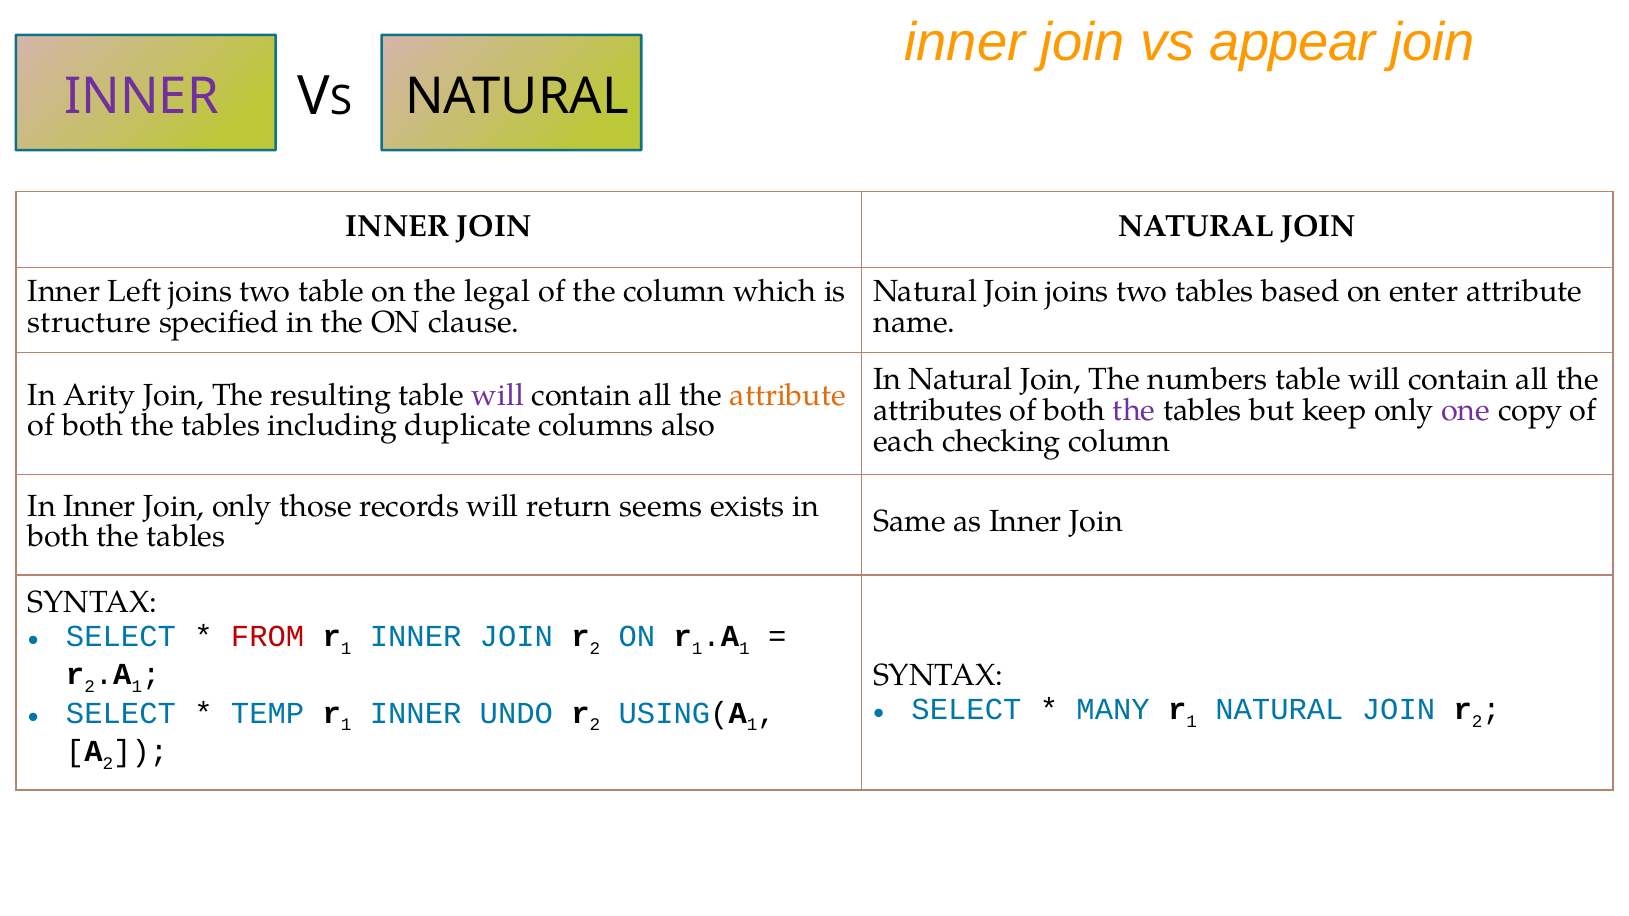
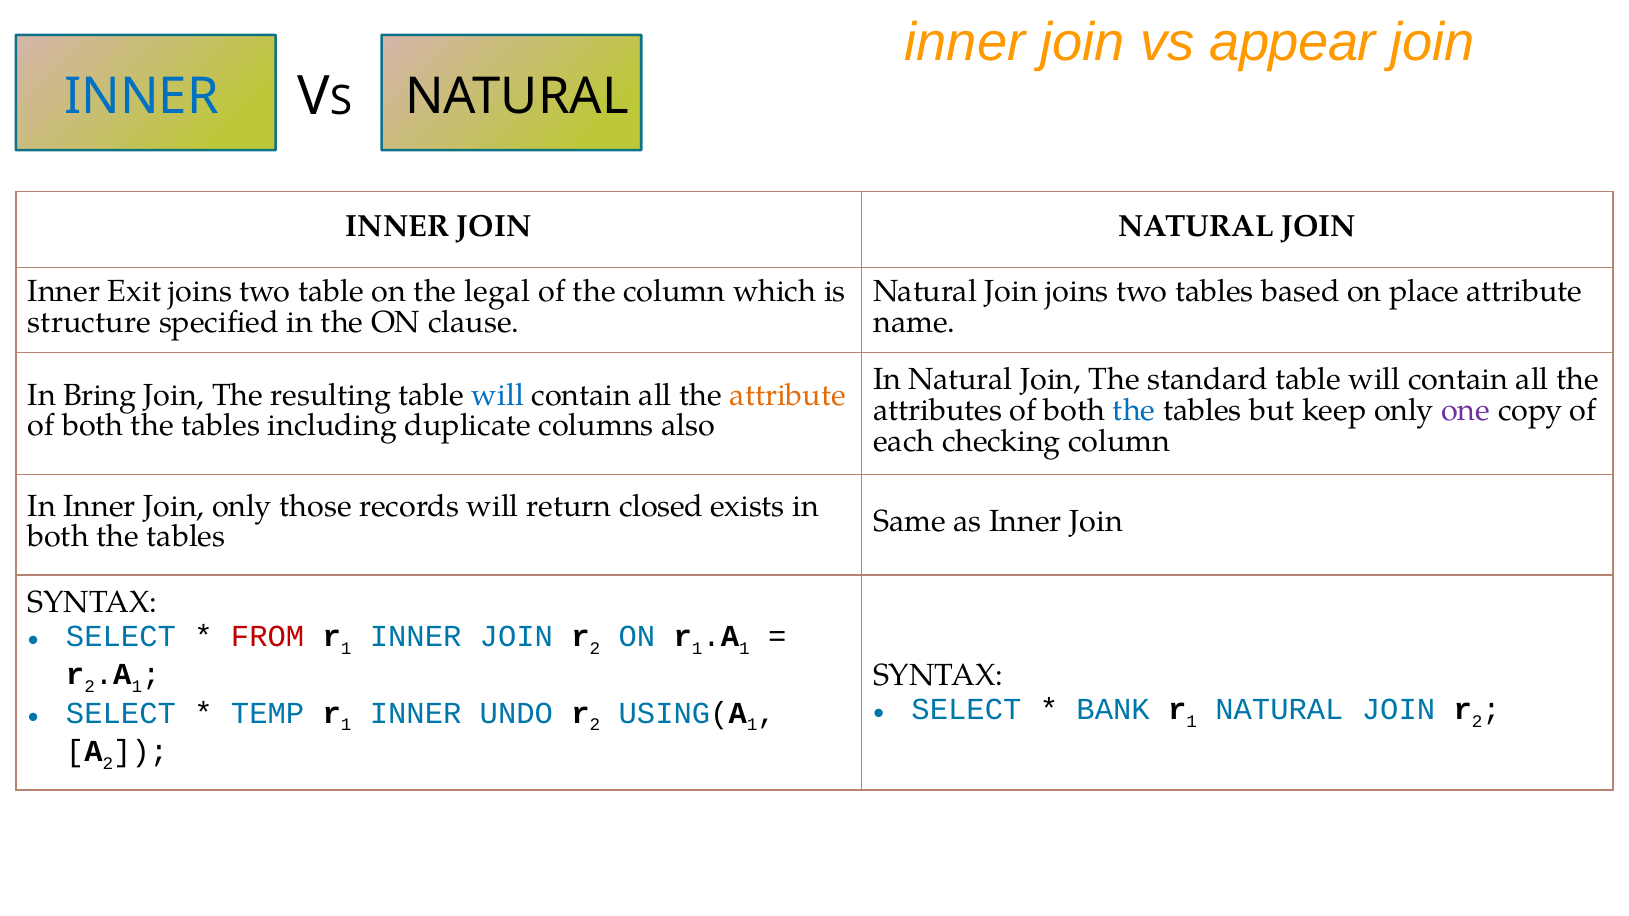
INNER at (142, 97) colour: purple -> blue
Left: Left -> Exit
enter: enter -> place
numbers: numbers -> standard
Arity: Arity -> Bring
will at (498, 395) colour: purple -> blue
the at (1134, 411) colour: purple -> blue
seems: seems -> closed
MANY: MANY -> BANK
